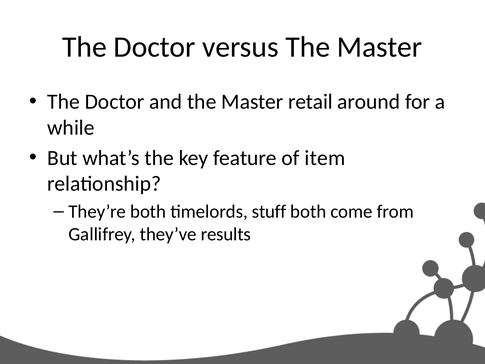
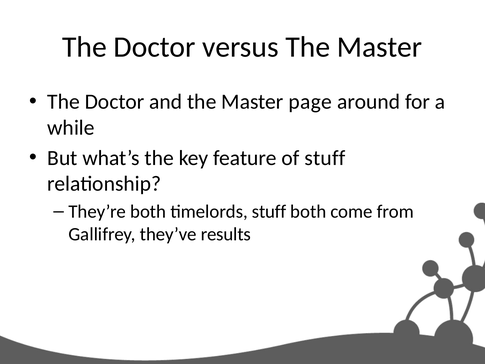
retail: retail -> page
of item: item -> stuff
